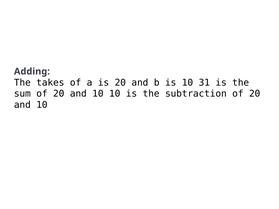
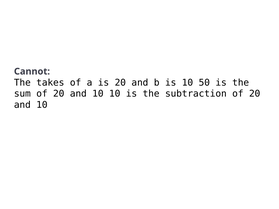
Adding: Adding -> Cannot
31: 31 -> 50
